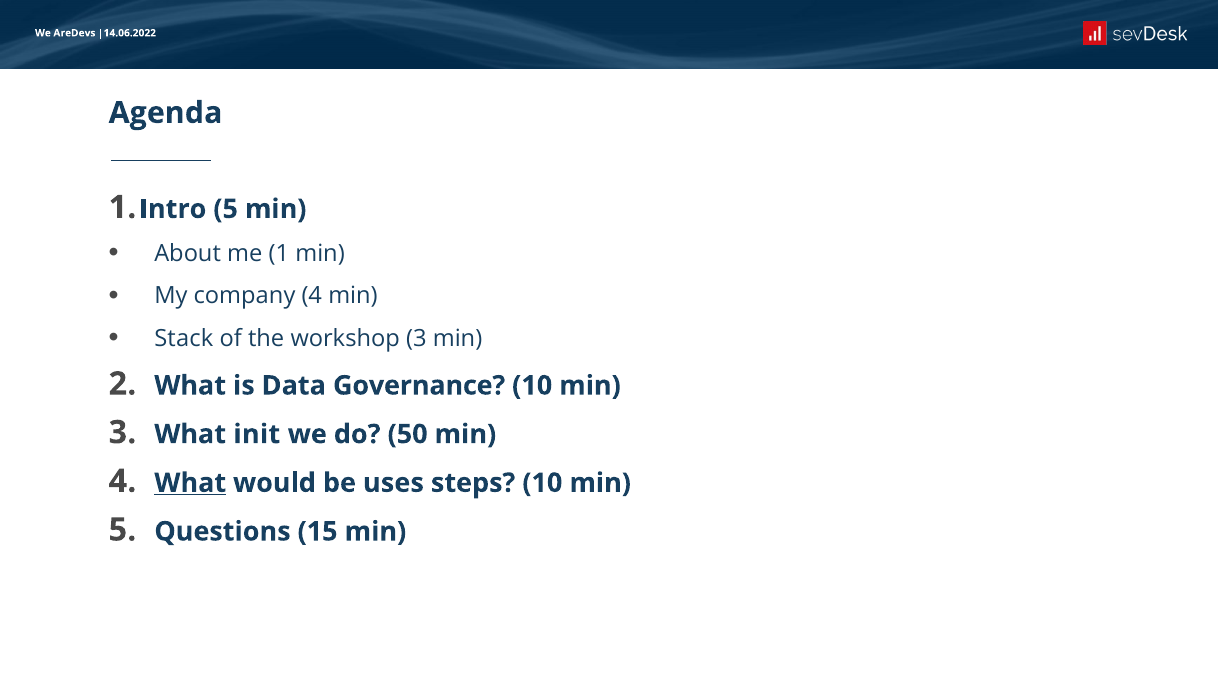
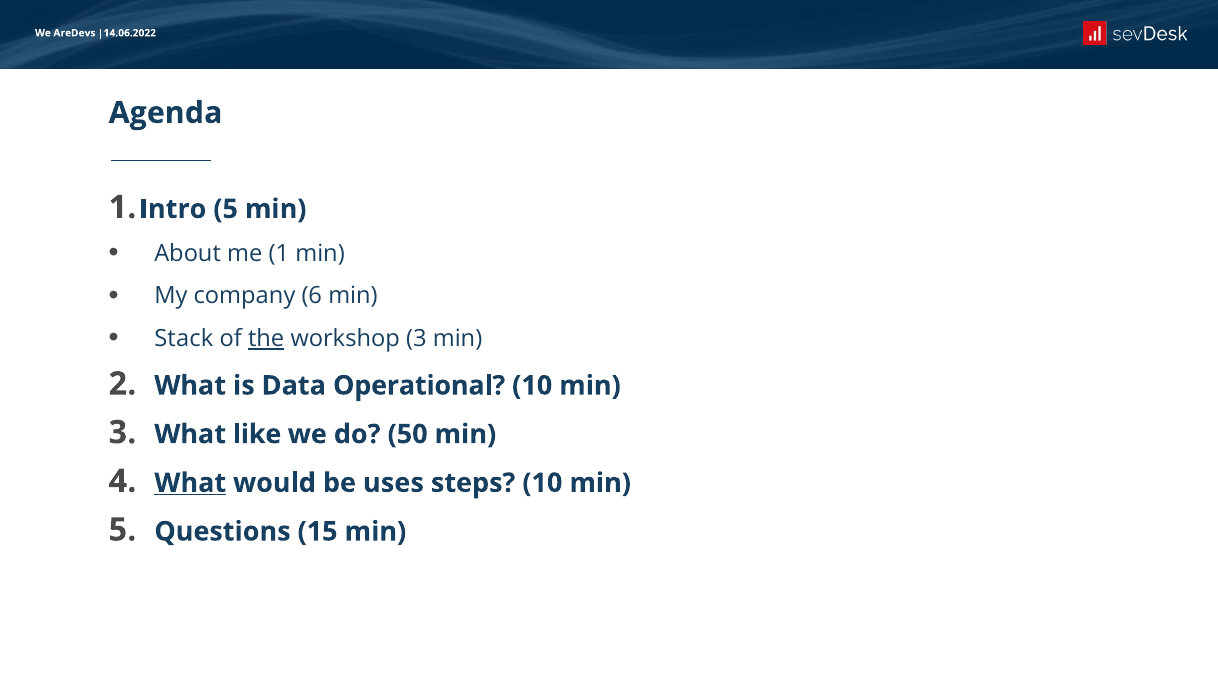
company 4: 4 -> 6
the underline: none -> present
Governance: Governance -> Operational
init: init -> like
